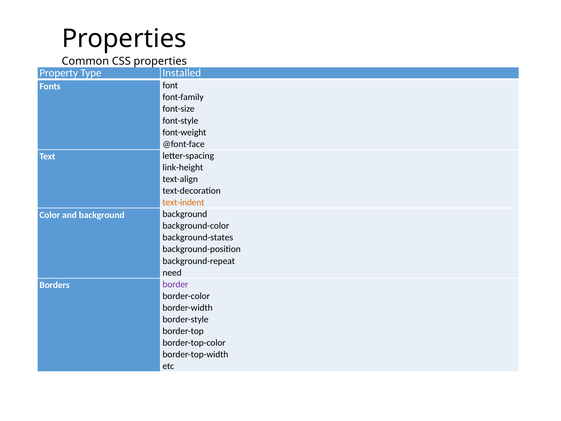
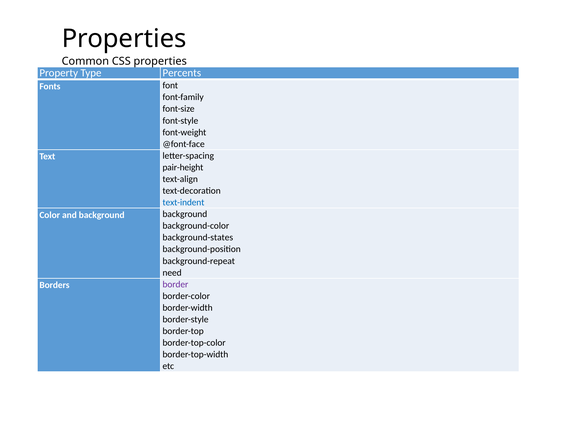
Installed: Installed -> Percents
link-height: link-height -> pair-height
text-indent colour: orange -> blue
